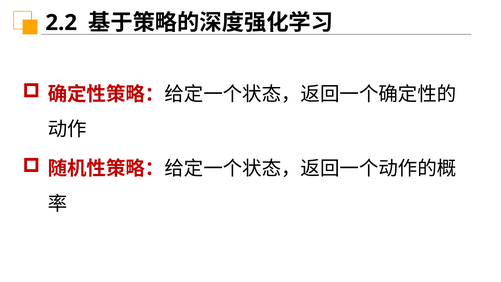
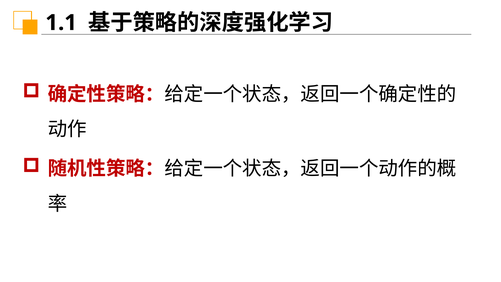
2.2: 2.2 -> 1.1
